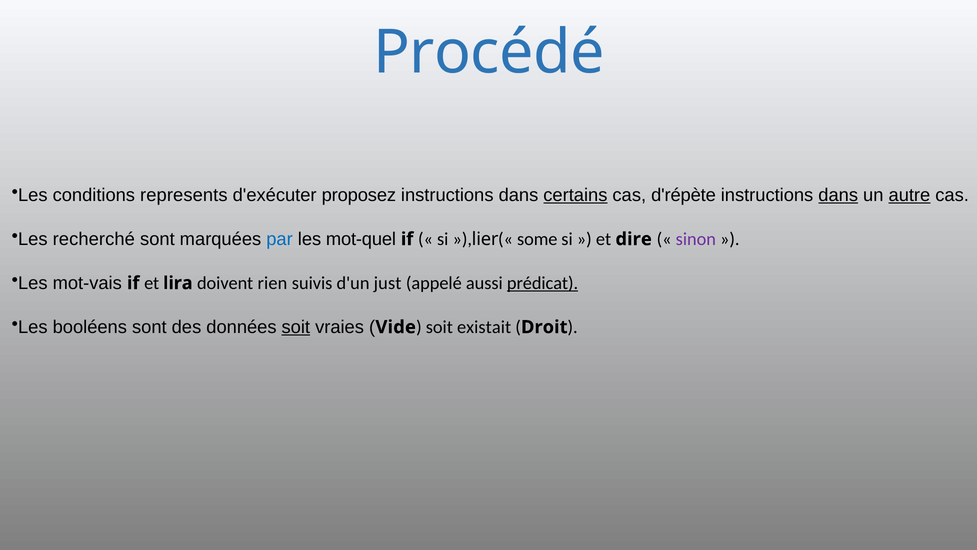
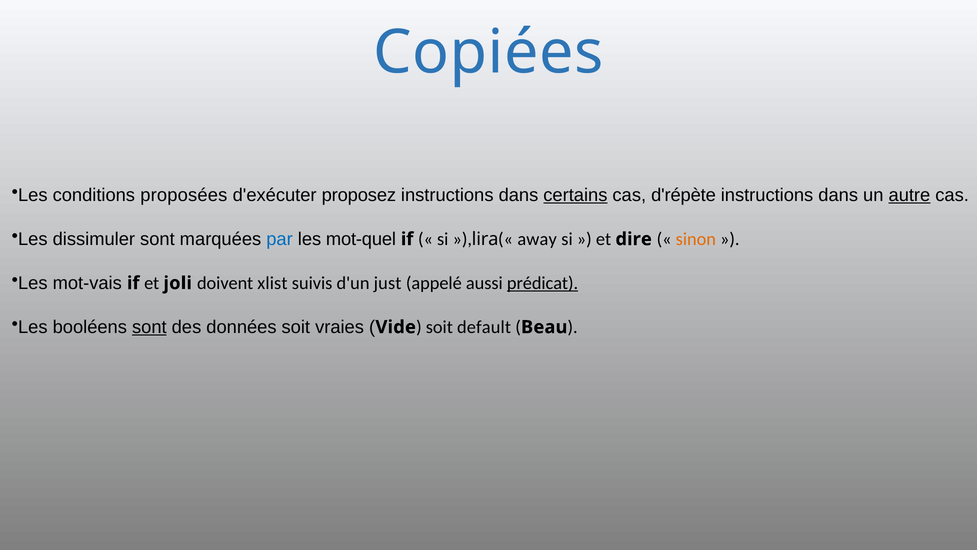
Procédé: Procédé -> Copiées
represents: represents -> proposées
dans at (838, 195) underline: present -> none
recherché: recherché -> dissimuler
lier: lier -> lira
some: some -> away
sinon colour: purple -> orange
lira: lira -> joli
rien: rien -> xlist
sont at (149, 327) underline: none -> present
soit at (296, 327) underline: present -> none
existait: existait -> default
Droit: Droit -> Beau
